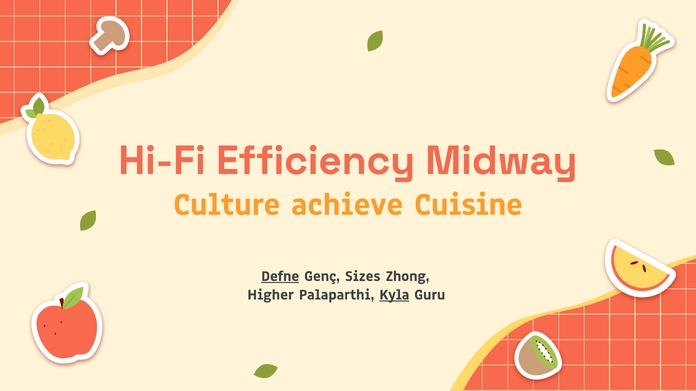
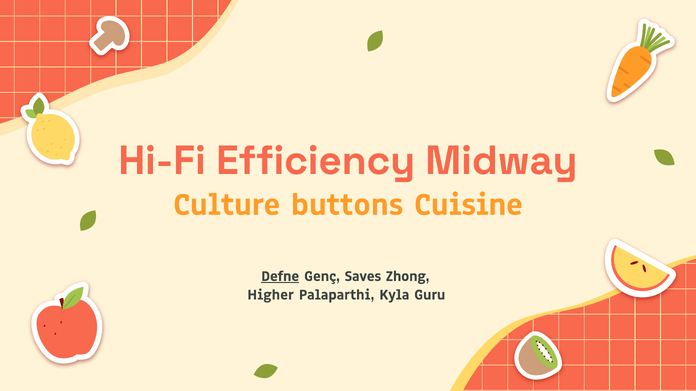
achieve: achieve -> buttons
Sizes: Sizes -> Saves
Kyla underline: present -> none
